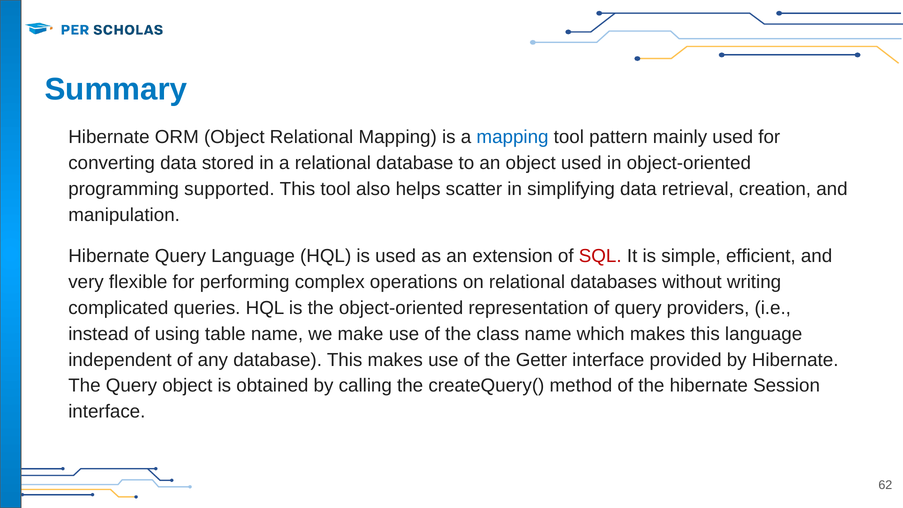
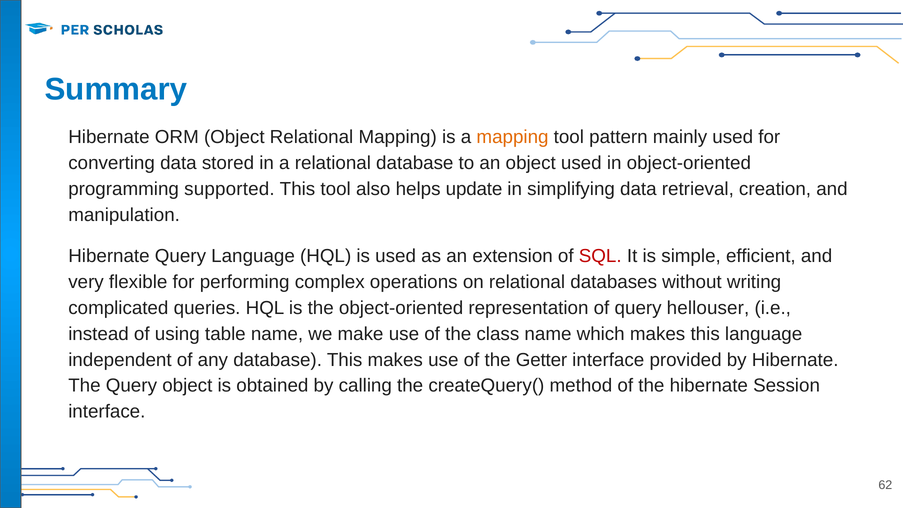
mapping at (513, 137) colour: blue -> orange
scatter: scatter -> update
providers: providers -> hellouser
